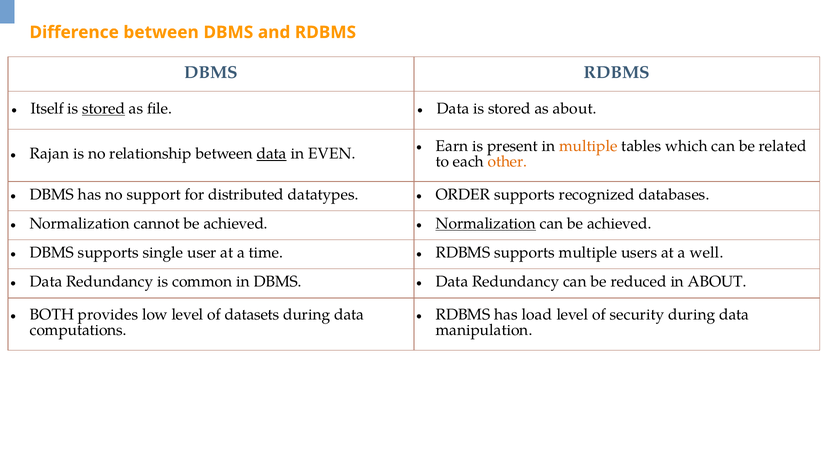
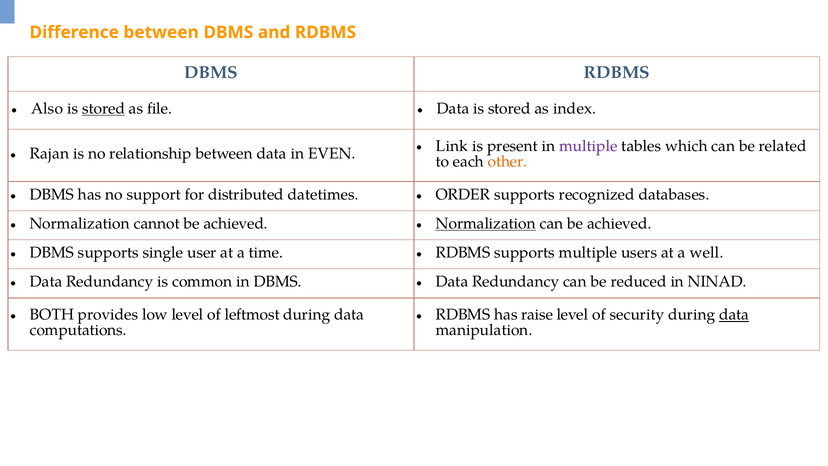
Itself: Itself -> Also
as about: about -> index
Earn: Earn -> Link
multiple at (588, 146) colour: orange -> purple
data at (272, 154) underline: present -> none
datatypes: datatypes -> datetimes
in ABOUT: ABOUT -> NINAD
datasets: datasets -> leftmost
load: load -> raise
data at (734, 314) underline: none -> present
